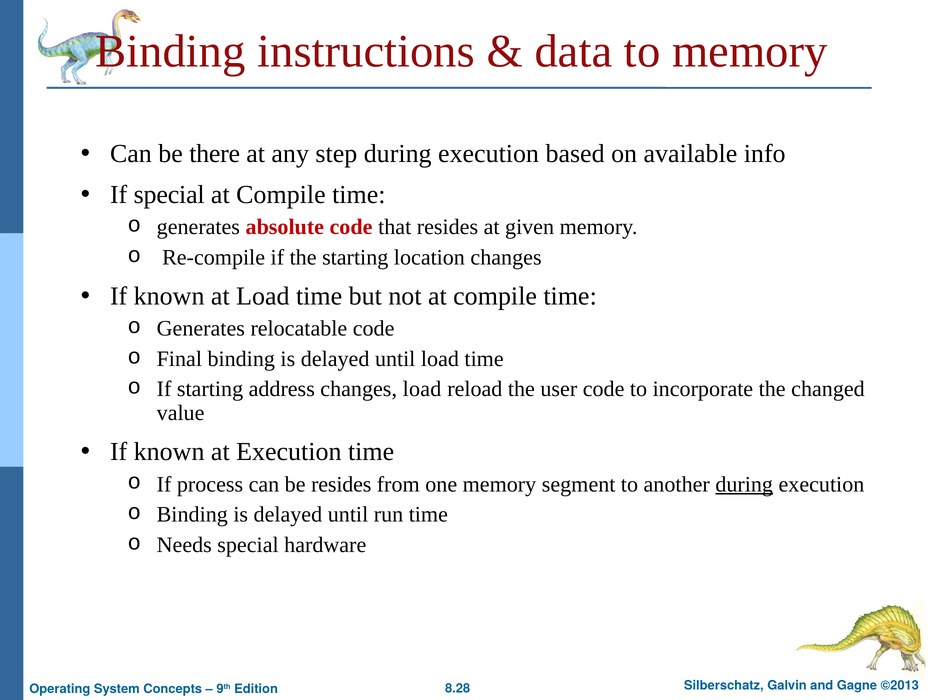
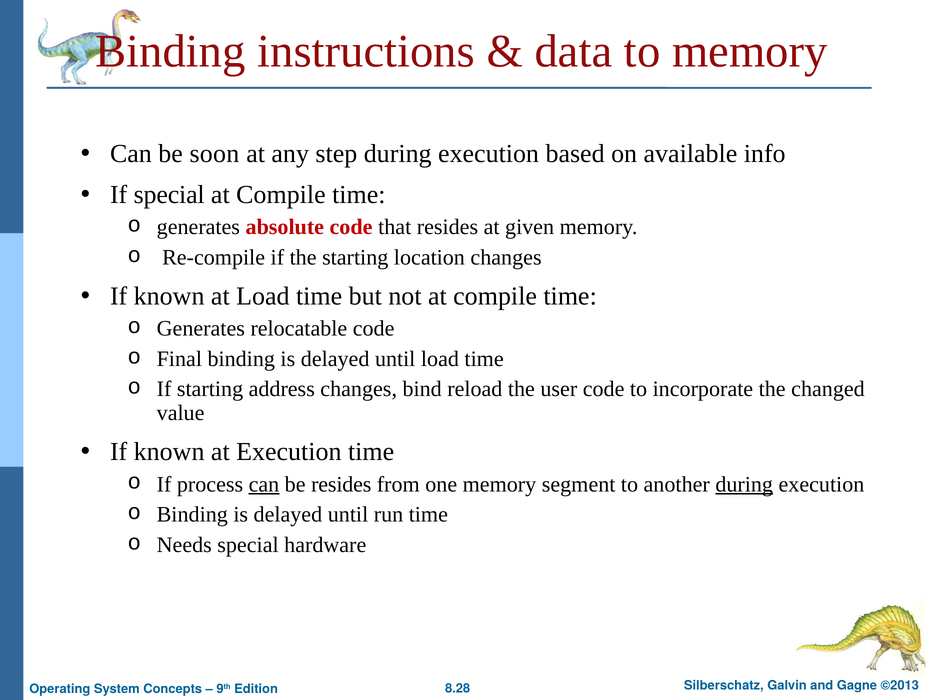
there: there -> soon
changes load: load -> bind
can at (264, 485) underline: none -> present
